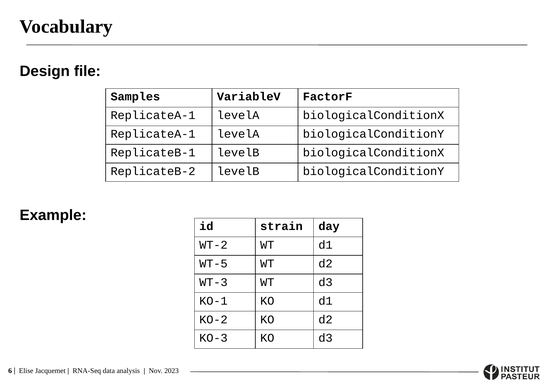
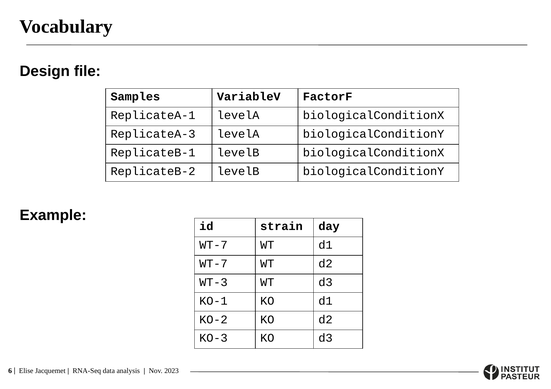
ReplicateA-1 at (153, 134): ReplicateA-1 -> ReplicateA-3
WT-2 at (213, 245): WT-2 -> WT-7
WT-5 at (213, 264): WT-5 -> WT-7
